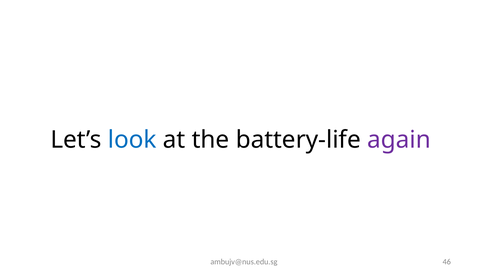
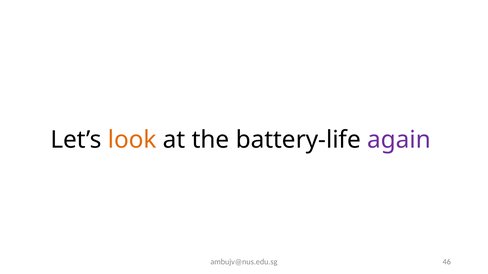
look colour: blue -> orange
